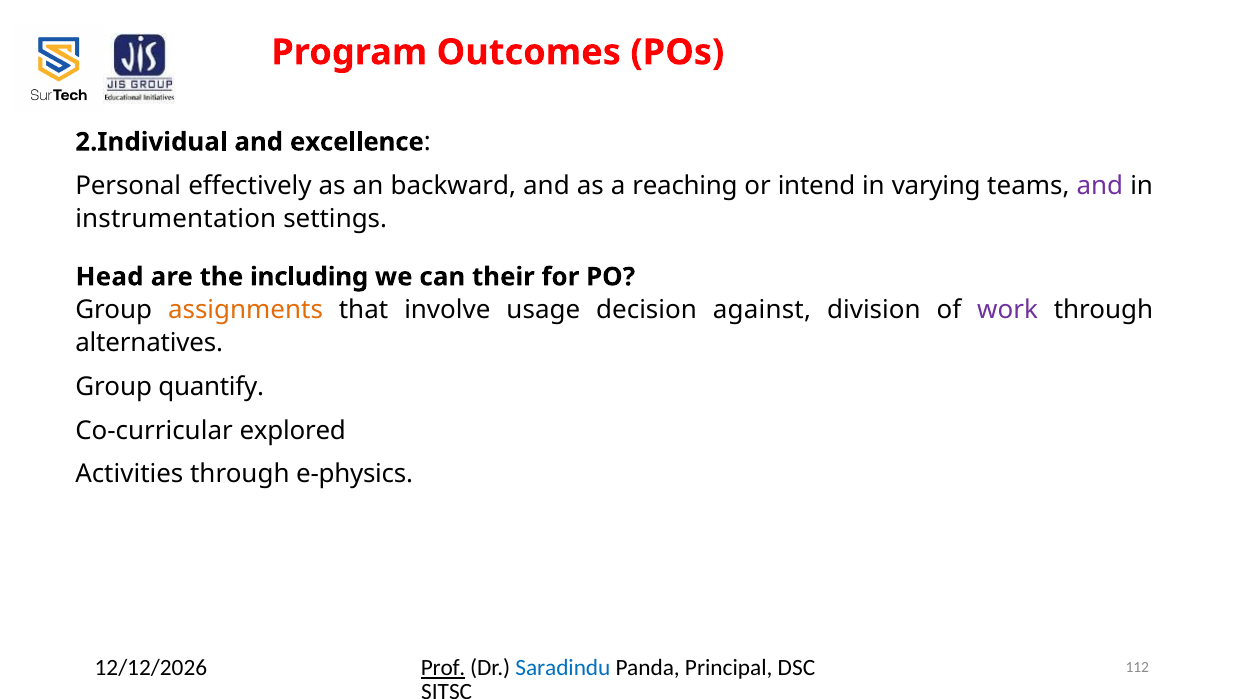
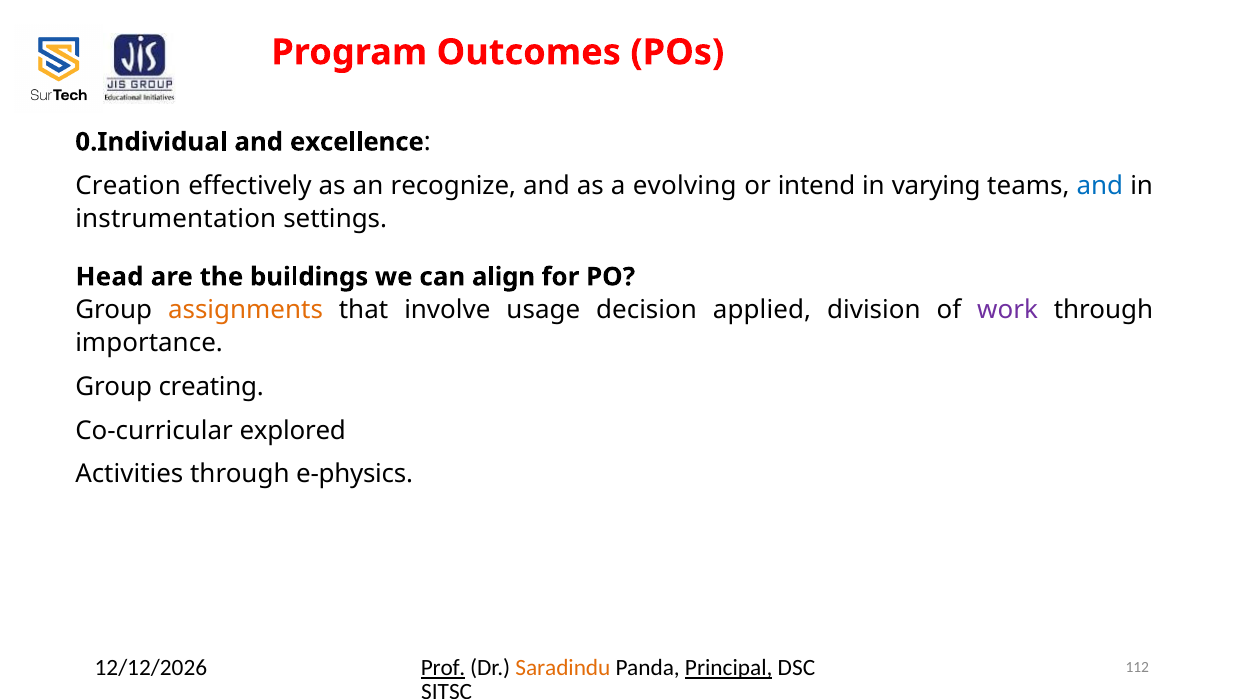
2.Individual: 2.Individual -> 0.Individual
Personal: Personal -> Creation
backward: backward -> recognize
reaching: reaching -> evolving
and at (1100, 186) colour: purple -> blue
including: including -> buildings
their: their -> align
against: against -> applied
alternatives: alternatives -> importance
quantify: quantify -> creating
Saradindu colour: blue -> orange
Principal underline: none -> present
